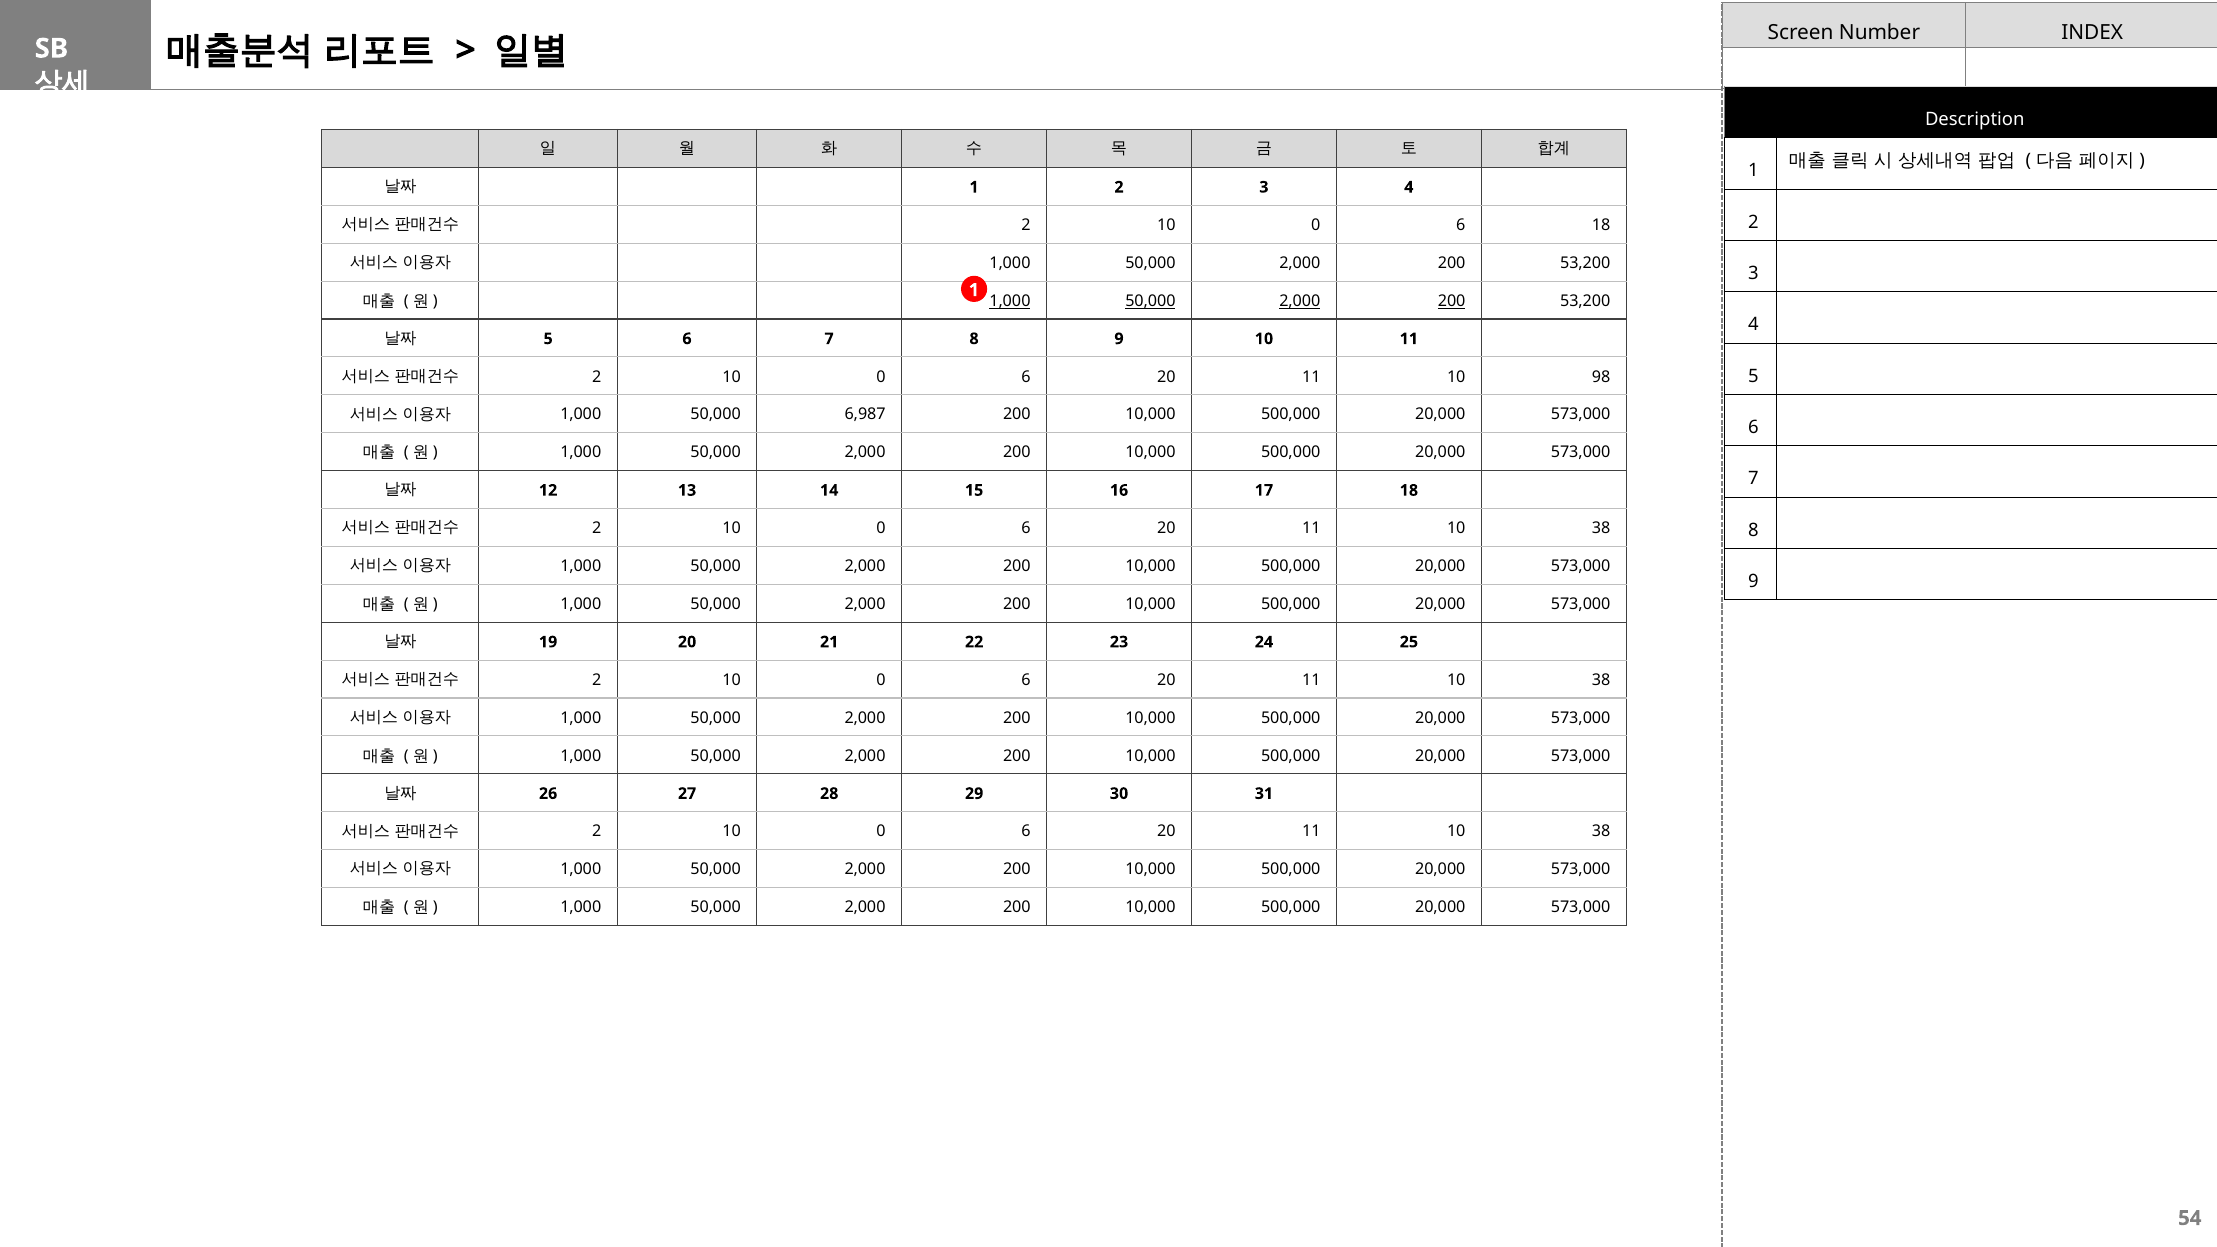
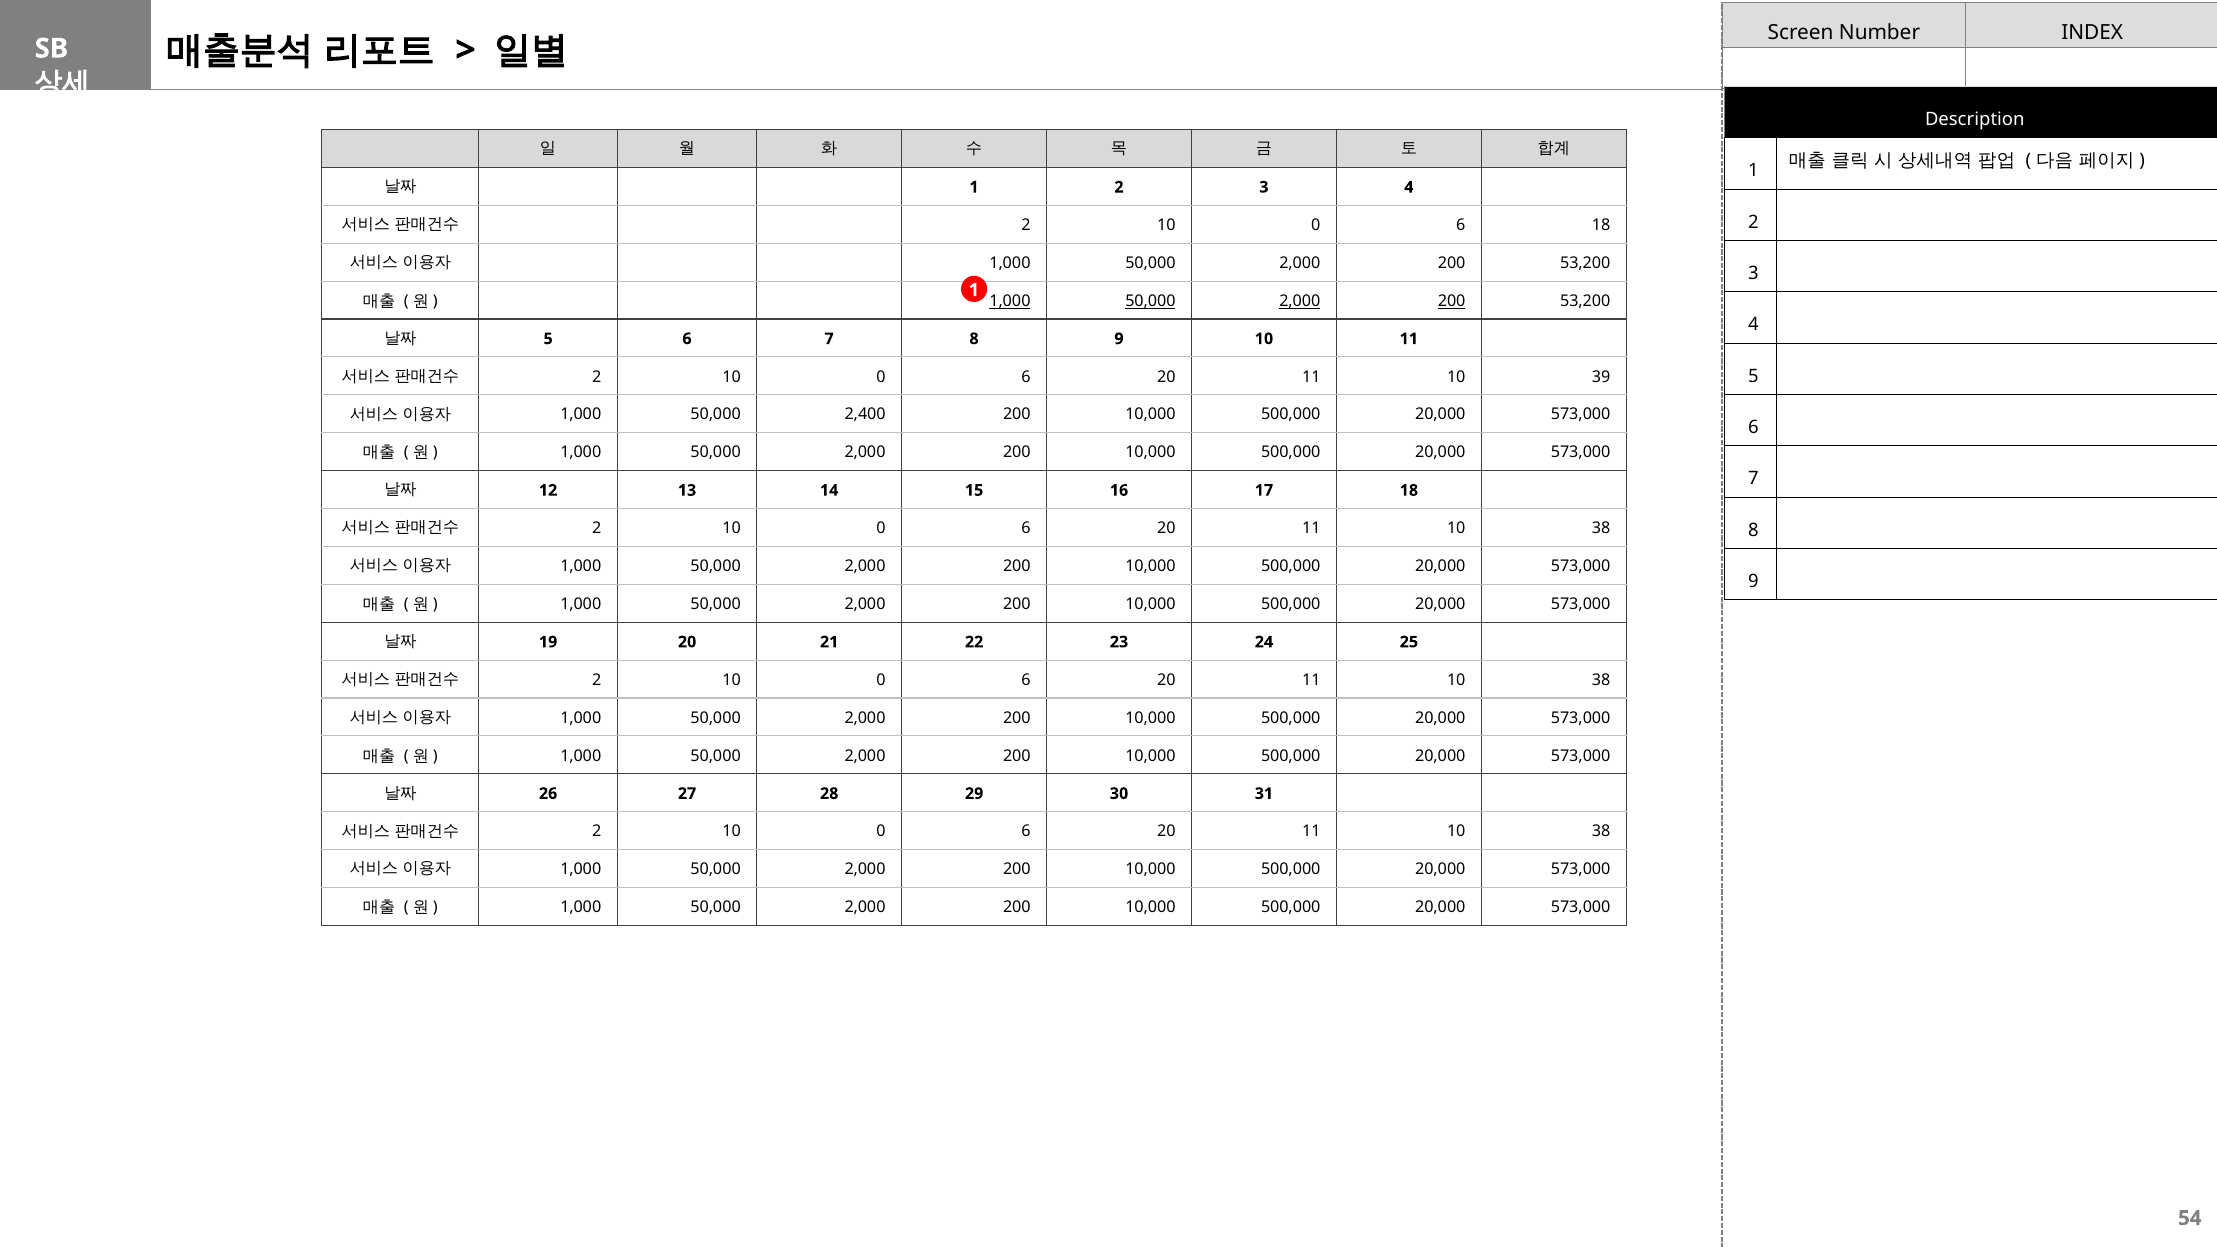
98: 98 -> 39
6,987: 6,987 -> 2,400
